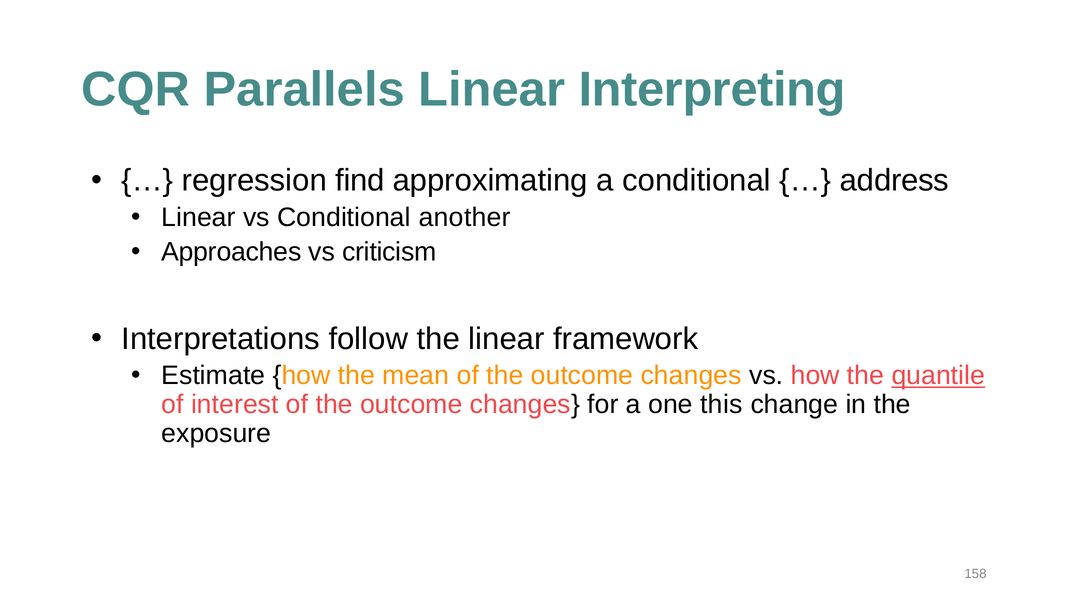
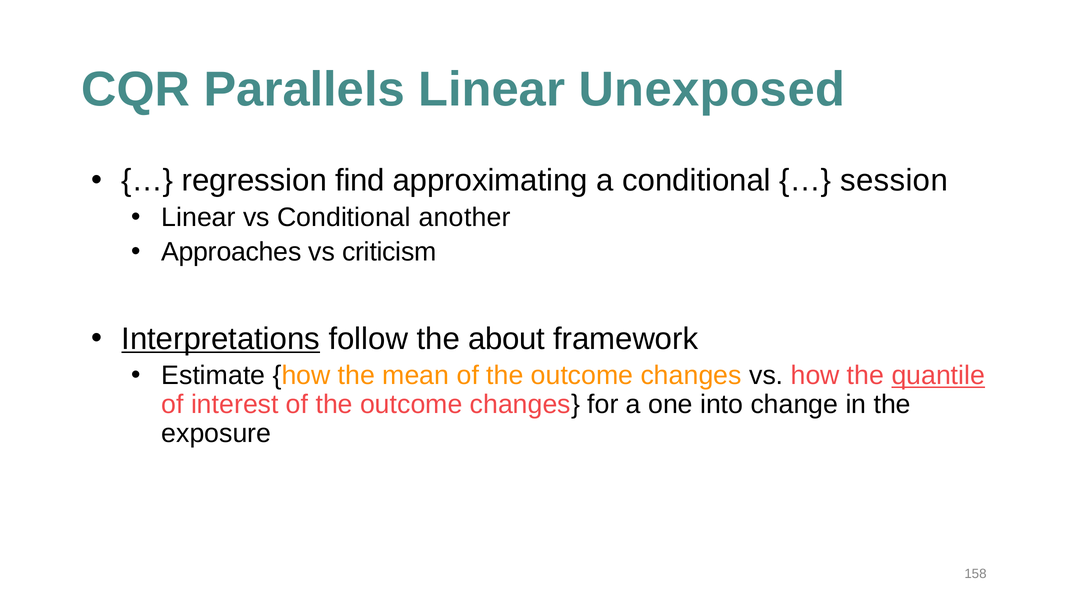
Interpreting: Interpreting -> Unexposed
address: address -> session
Interpretations underline: none -> present
the linear: linear -> about
this: this -> into
